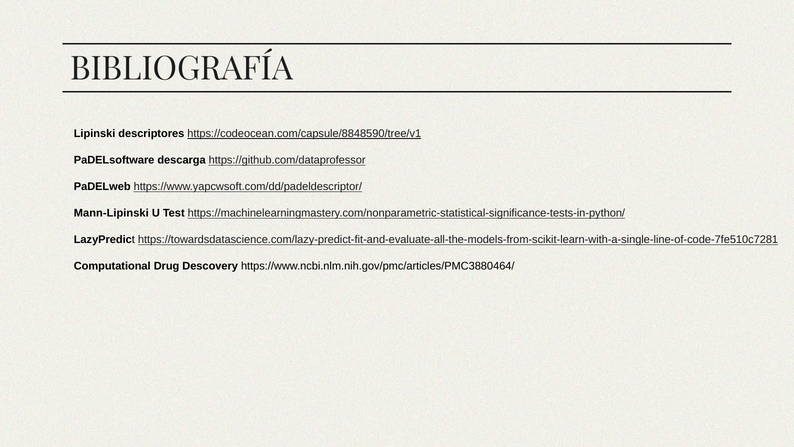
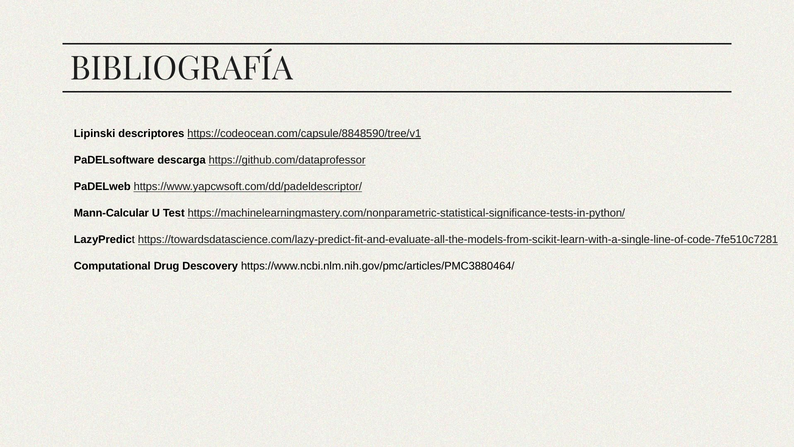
Mann-Lipinski: Mann-Lipinski -> Mann-Calcular
